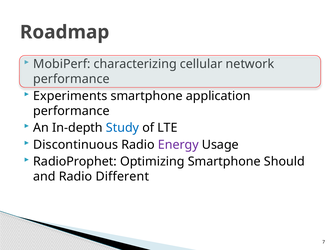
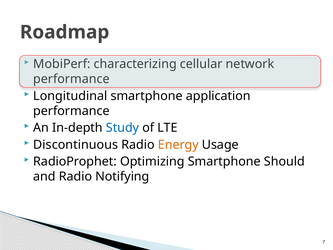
Experiments: Experiments -> Longitudinal
Energy colour: purple -> orange
Different: Different -> Notifying
